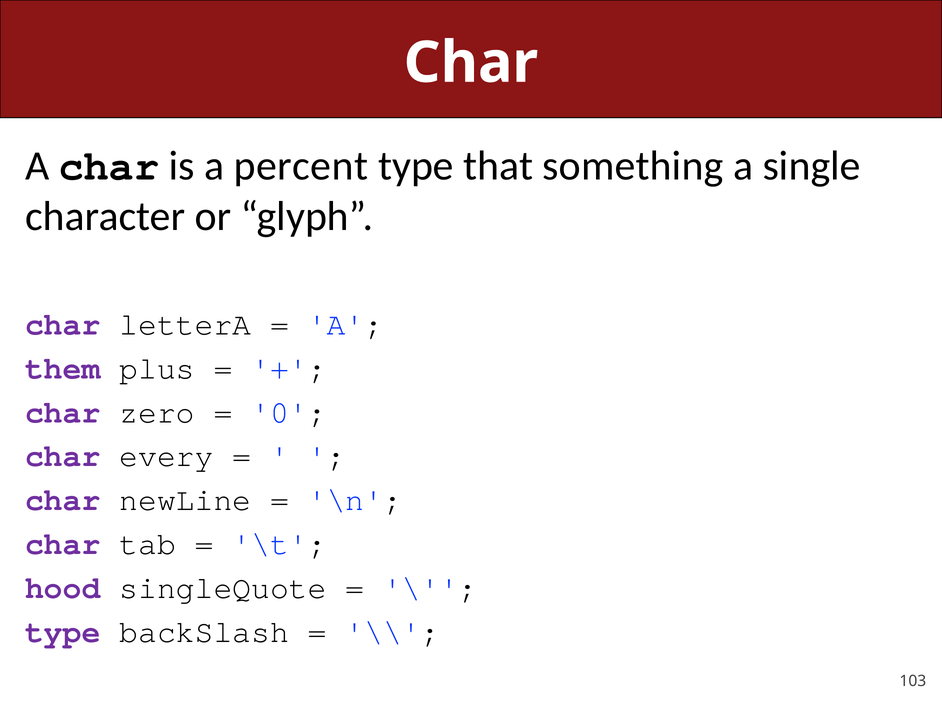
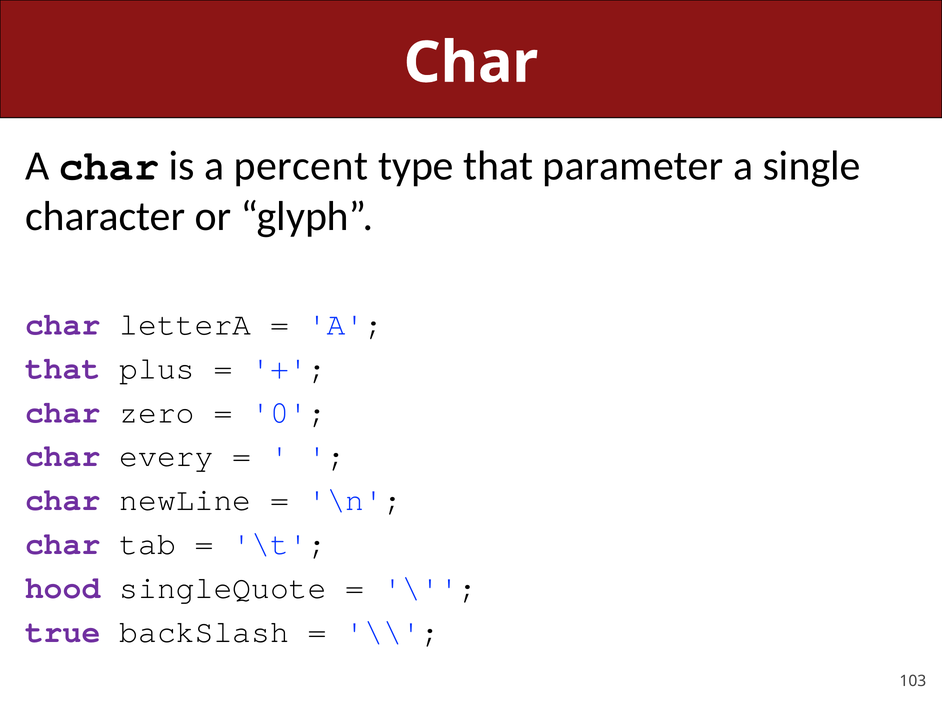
something: something -> parameter
them at (63, 369): them -> that
type at (63, 632): type -> true
